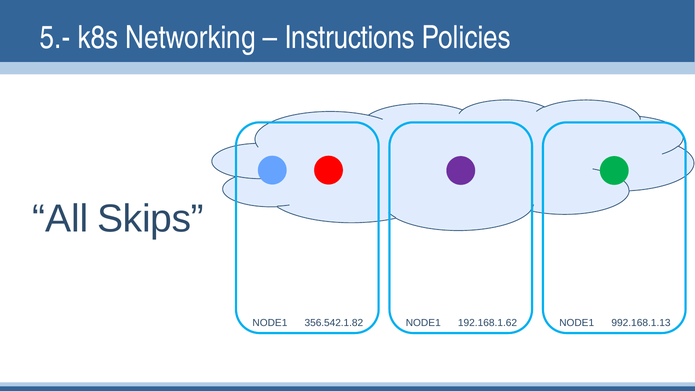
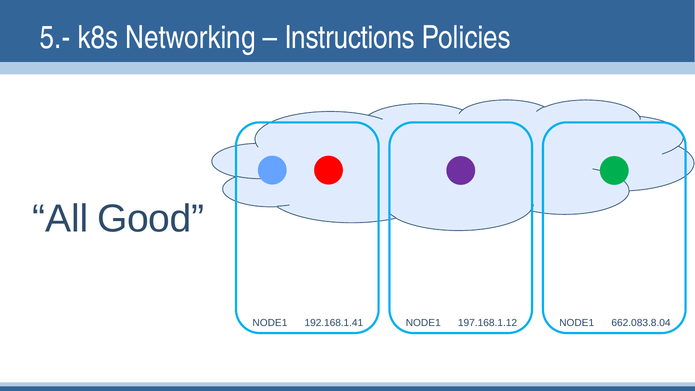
Skips: Skips -> Good
356.542.1.82: 356.542.1.82 -> 192.168.1.41
192.168.1.62: 192.168.1.62 -> 197.168.1.12
992.168.1.13: 992.168.1.13 -> 662.083.8.04
